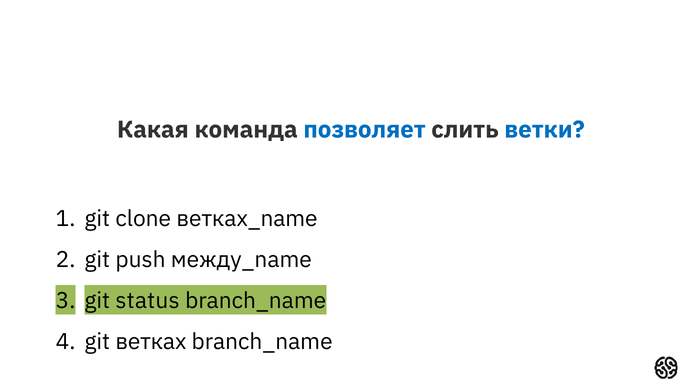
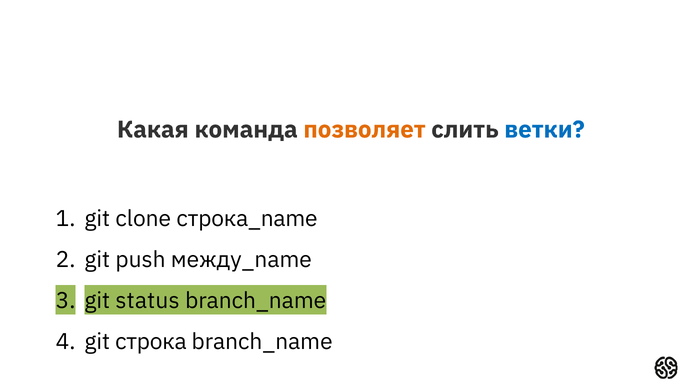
позволяет colour: blue -> orange
ветках_name: ветках_name -> строка_name
ветках: ветках -> строка
